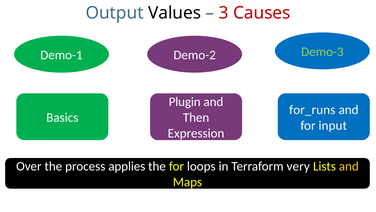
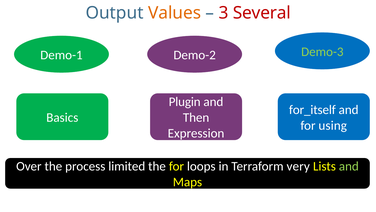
Values colour: black -> orange
Causes: Causes -> Several
for_runs: for_runs -> for_itself
input: input -> using
applies: applies -> limited
and at (349, 166) colour: yellow -> light green
